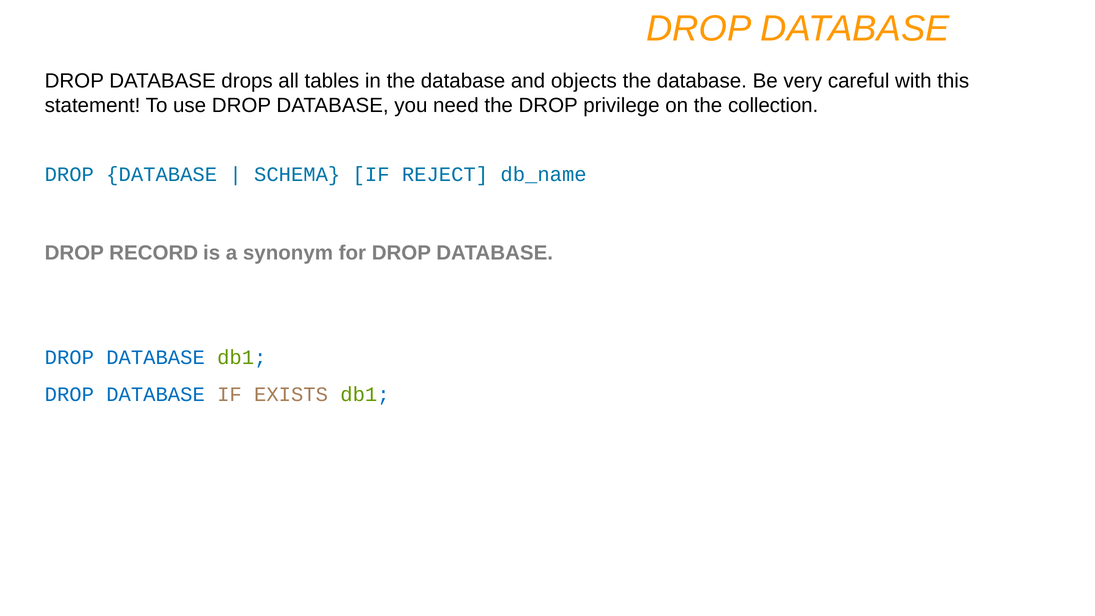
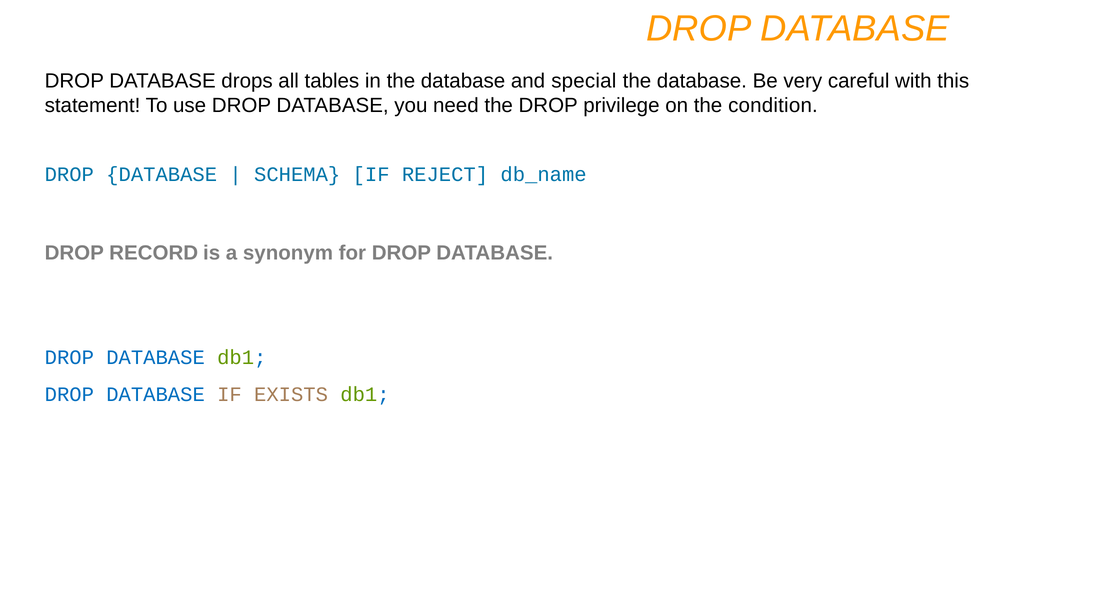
objects: objects -> special
collection: collection -> condition
